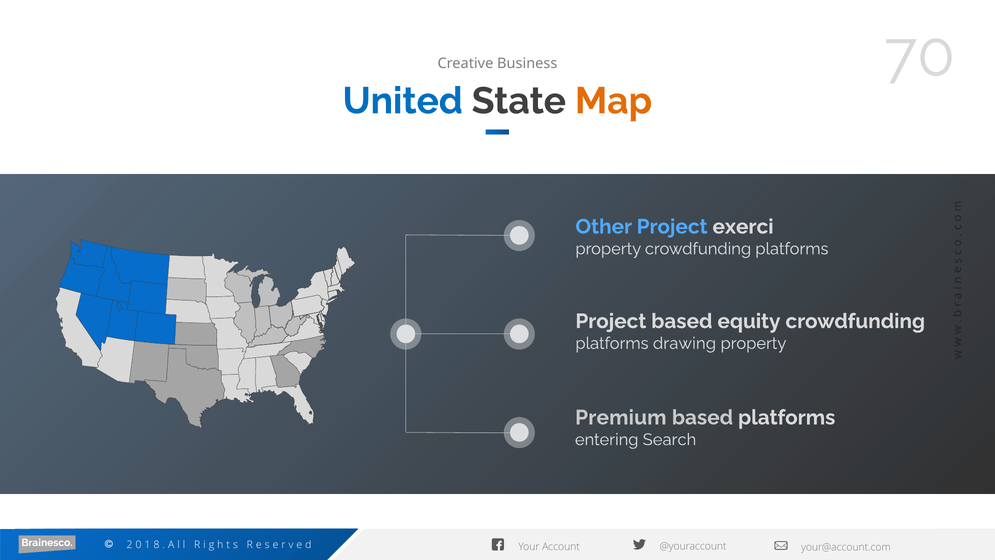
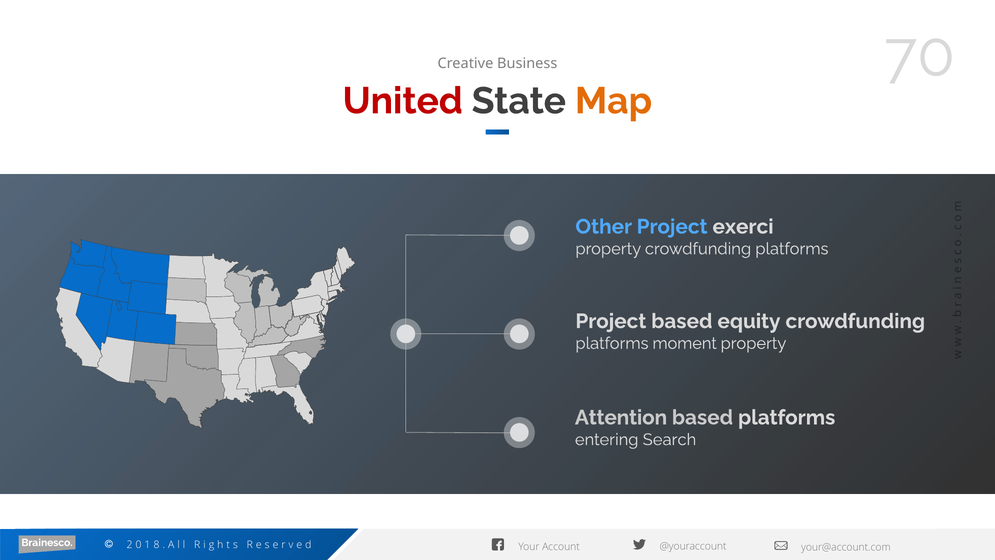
United colour: blue -> red
drawing: drawing -> moment
Premium: Premium -> Attention
